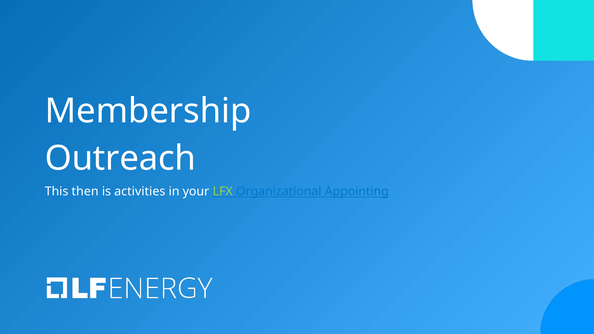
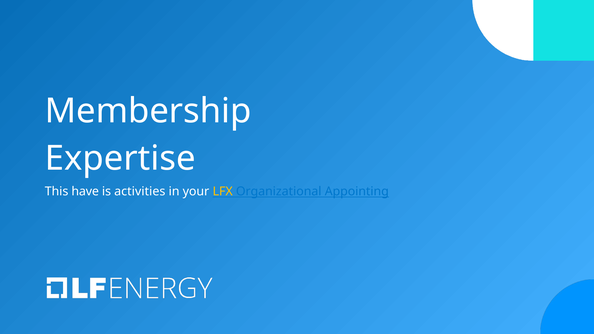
Outreach: Outreach -> Expertise
then: then -> have
LFX colour: light green -> yellow
